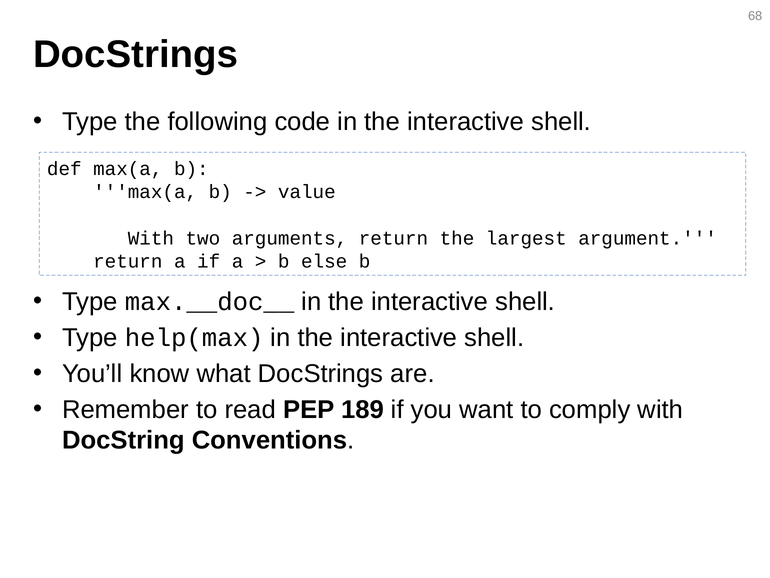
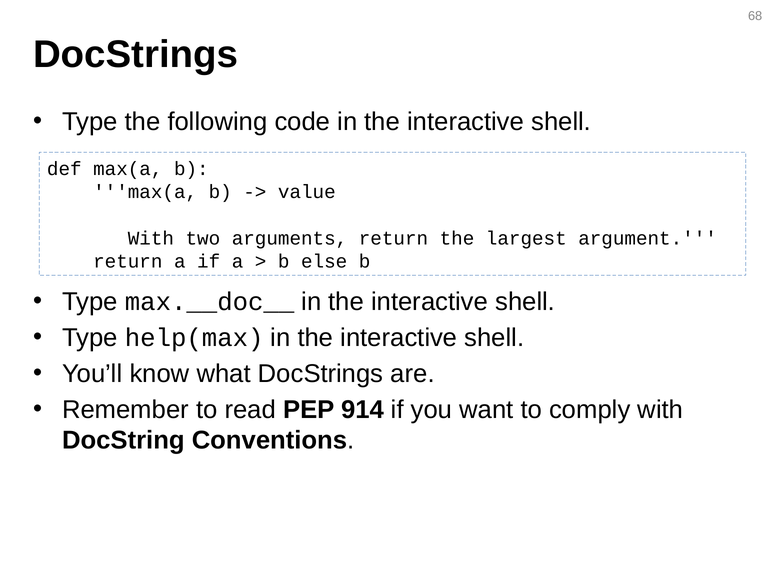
189: 189 -> 914
